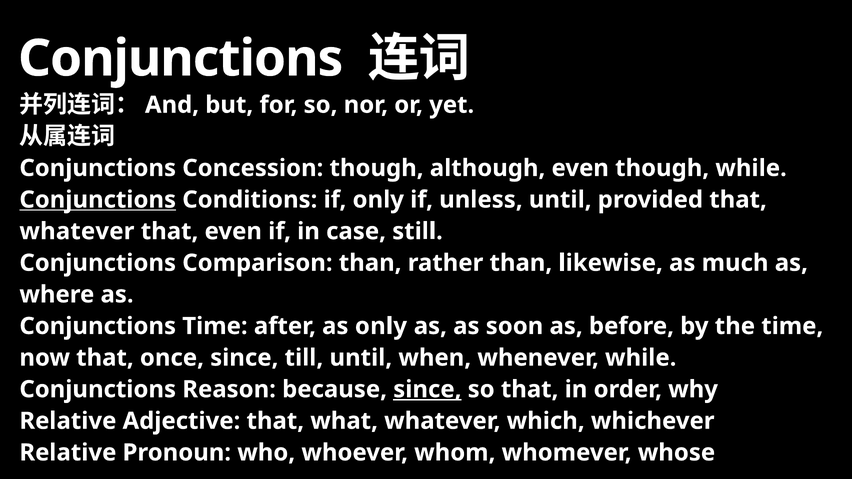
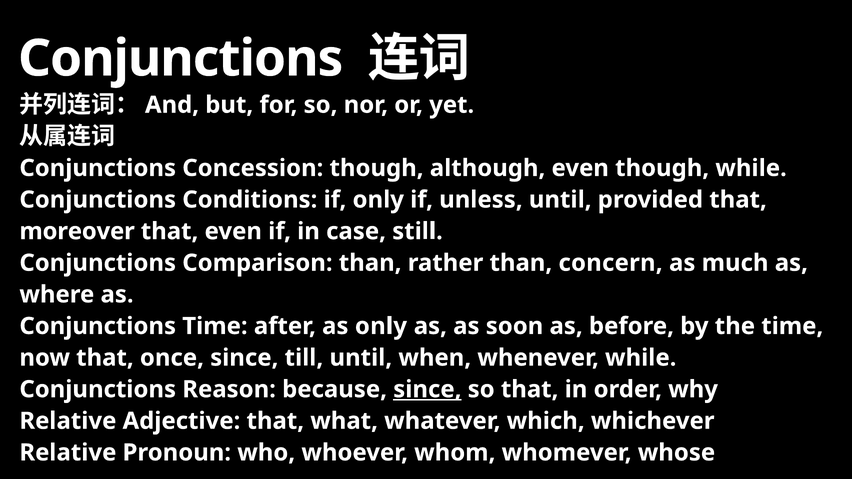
Conjunctions at (98, 200) underline: present -> none
whatever at (77, 231): whatever -> moreover
likewise: likewise -> concern
